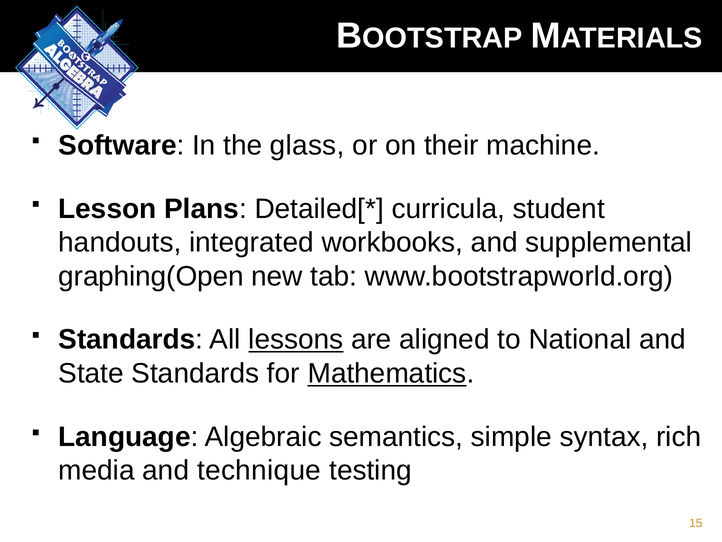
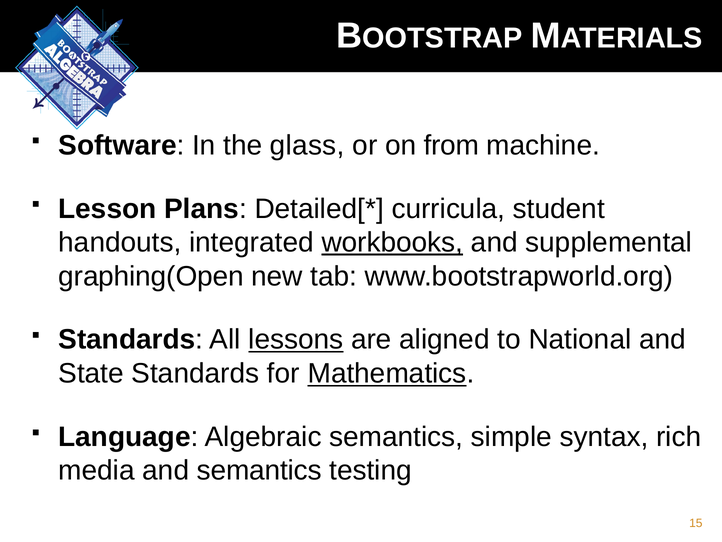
their: their -> from
workbooks underline: none -> present
and technique: technique -> semantics
